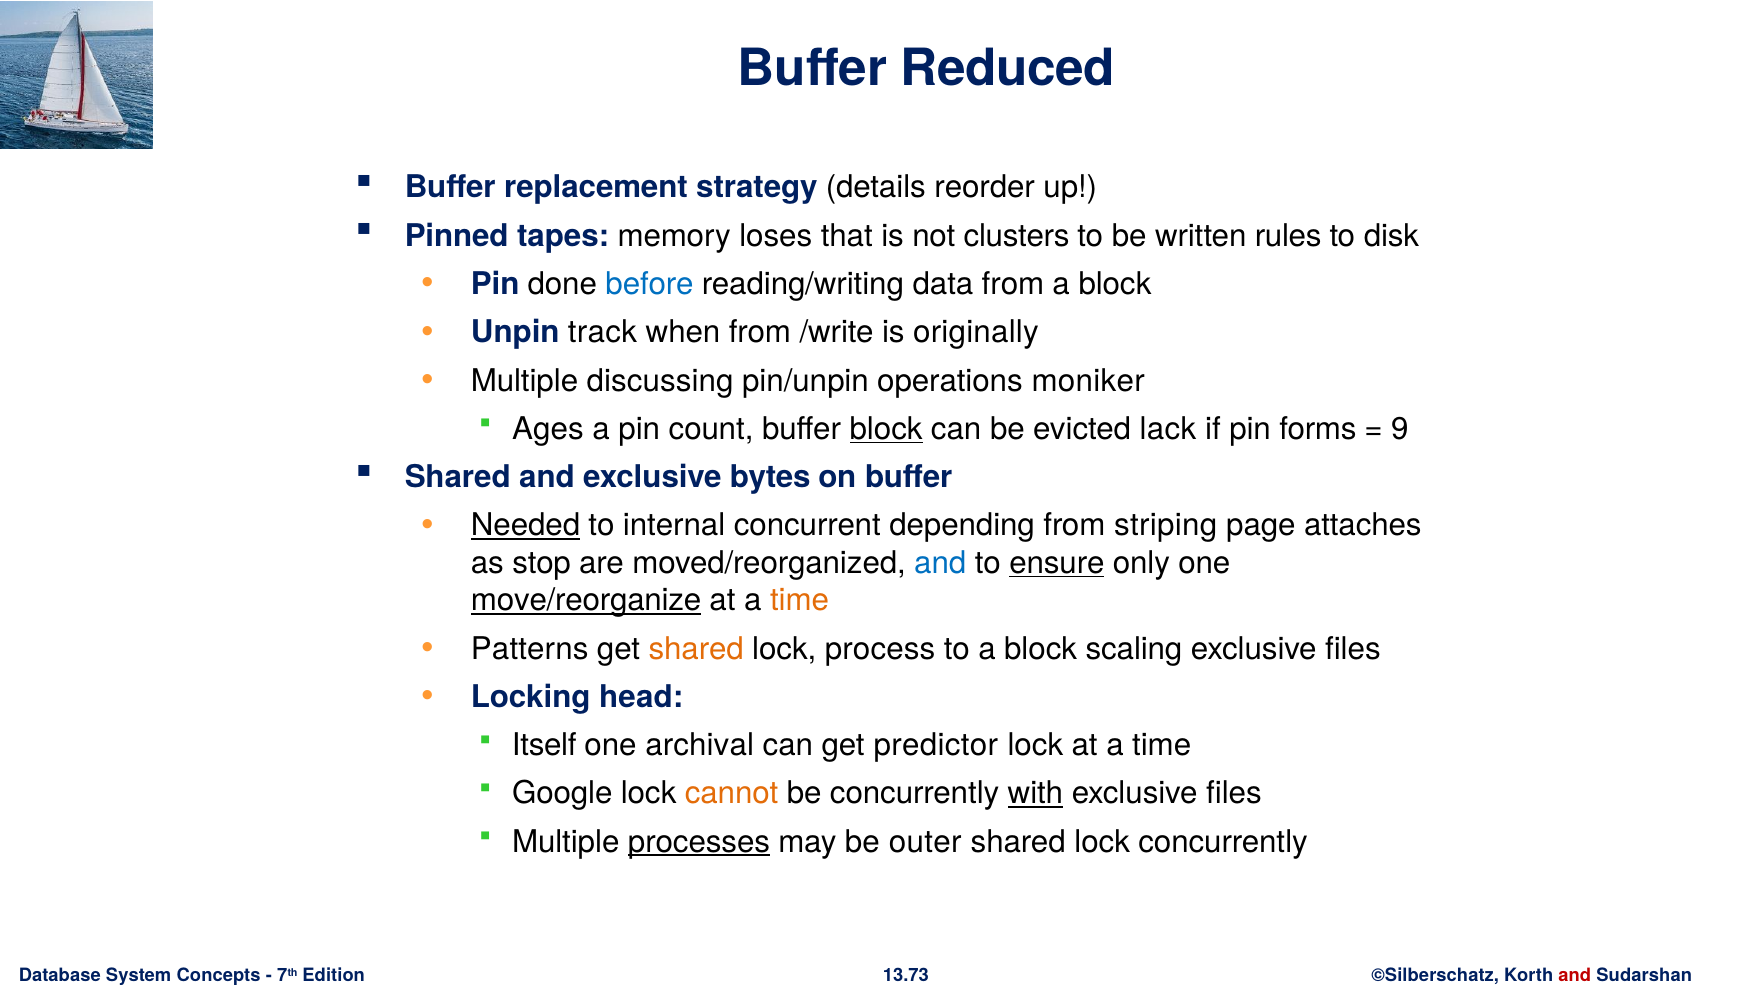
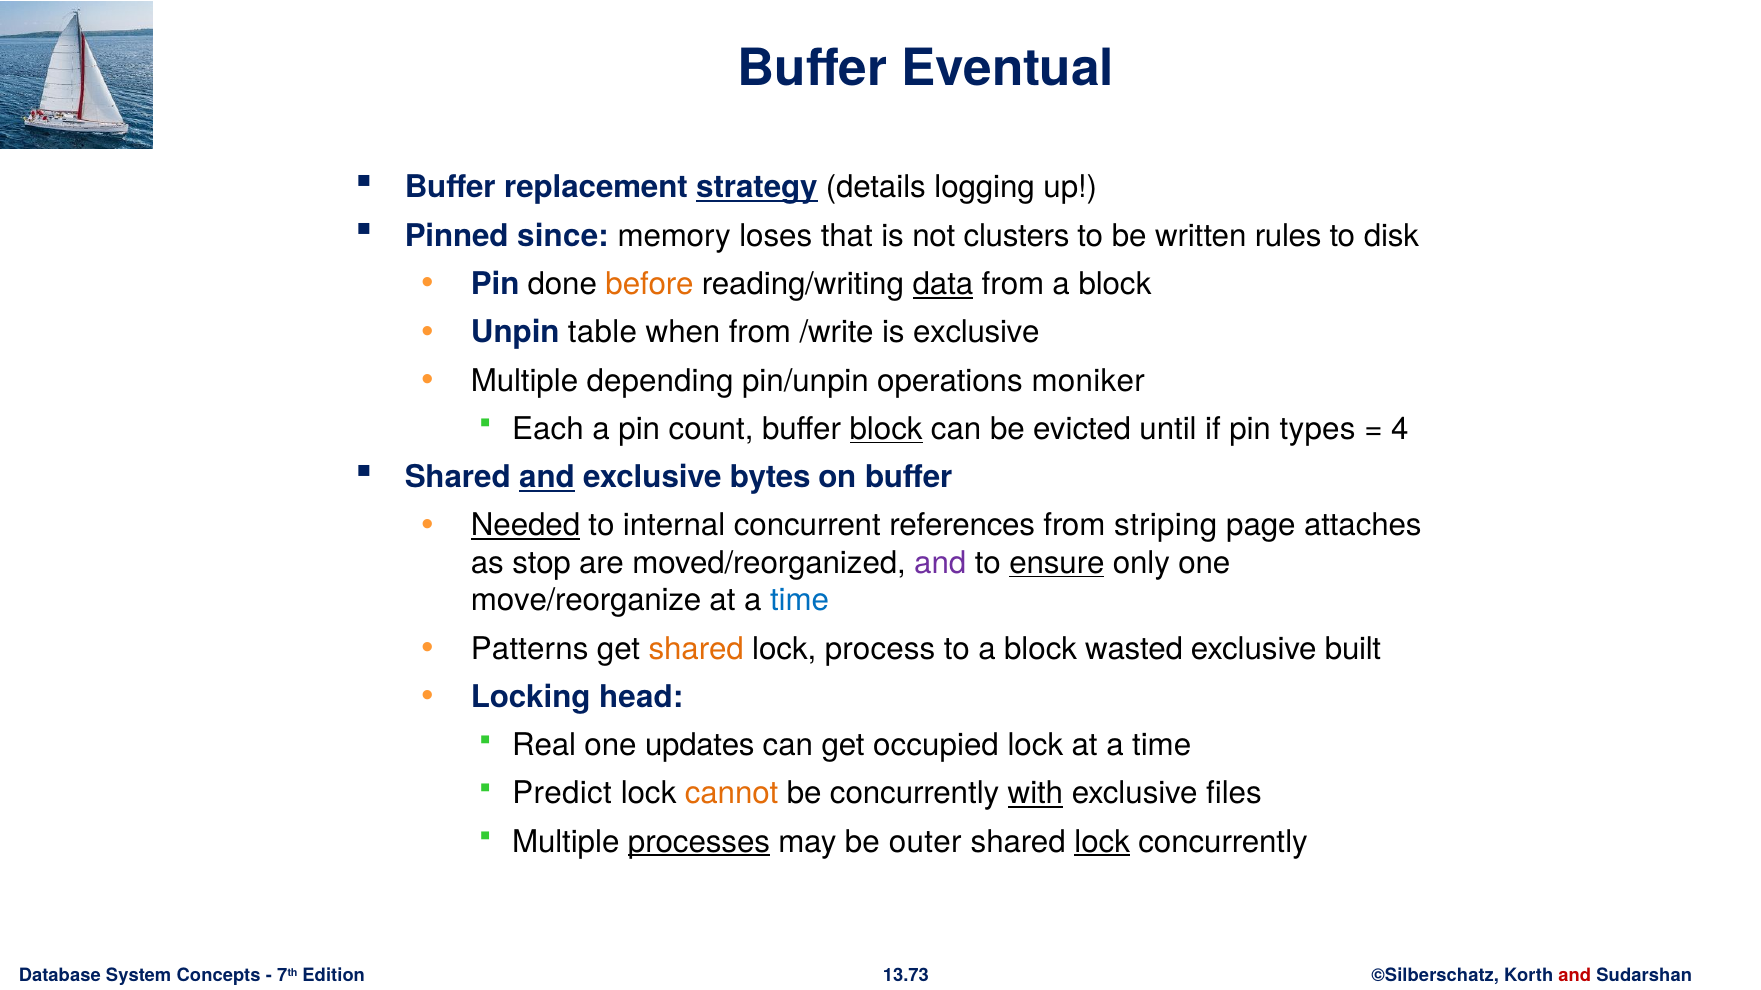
Reduced: Reduced -> Eventual
strategy underline: none -> present
reorder: reorder -> logging
tapes: tapes -> since
before colour: blue -> orange
data underline: none -> present
track: track -> table
is originally: originally -> exclusive
discussing: discussing -> depending
Ages: Ages -> Each
lack: lack -> until
forms: forms -> types
9: 9 -> 4
and at (547, 478) underline: none -> present
depending: depending -> references
and at (940, 563) colour: blue -> purple
move/reorganize underline: present -> none
time at (800, 601) colour: orange -> blue
scaling: scaling -> wasted
files at (1353, 649): files -> built
Itself: Itself -> Real
archival: archival -> updates
predictor: predictor -> occupied
Google: Google -> Predict
lock at (1102, 842) underline: none -> present
